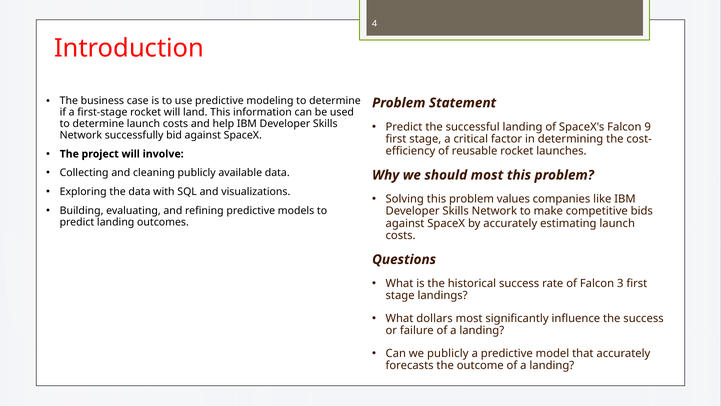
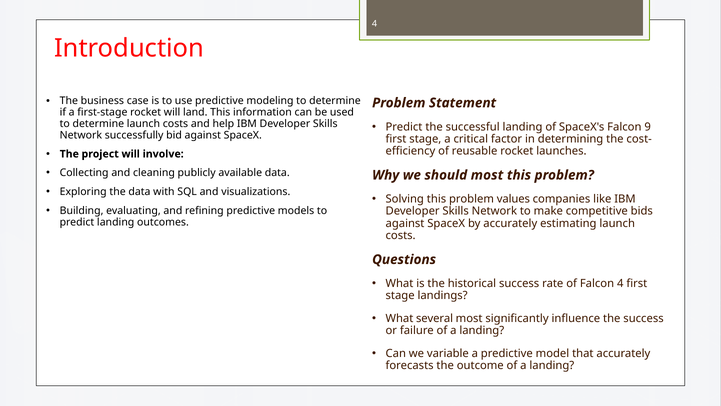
Falcon 3: 3 -> 4
dollars: dollars -> several
we publicly: publicly -> variable
